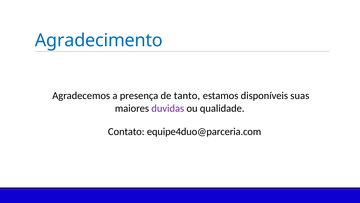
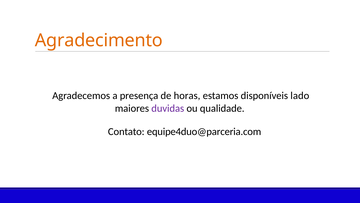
Agradecimento colour: blue -> orange
tanto: tanto -> horas
suas: suas -> lado
